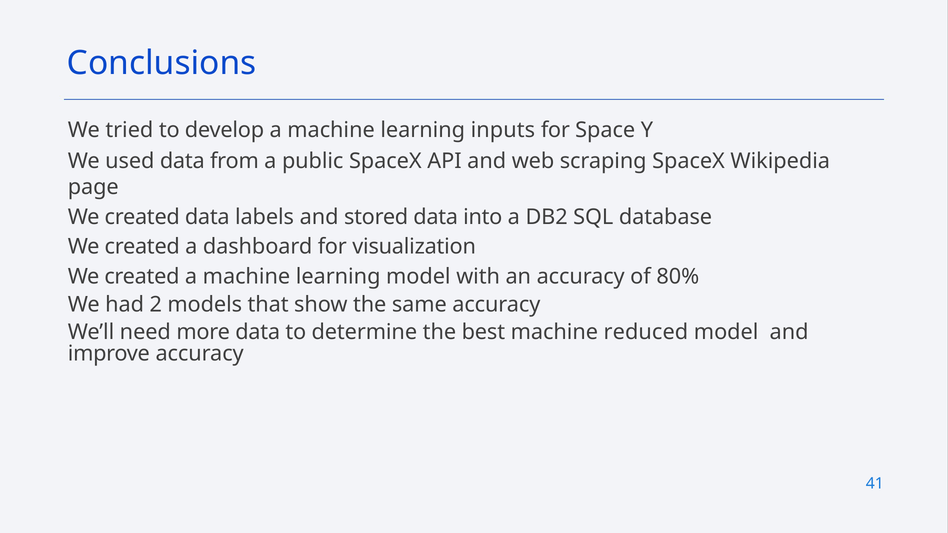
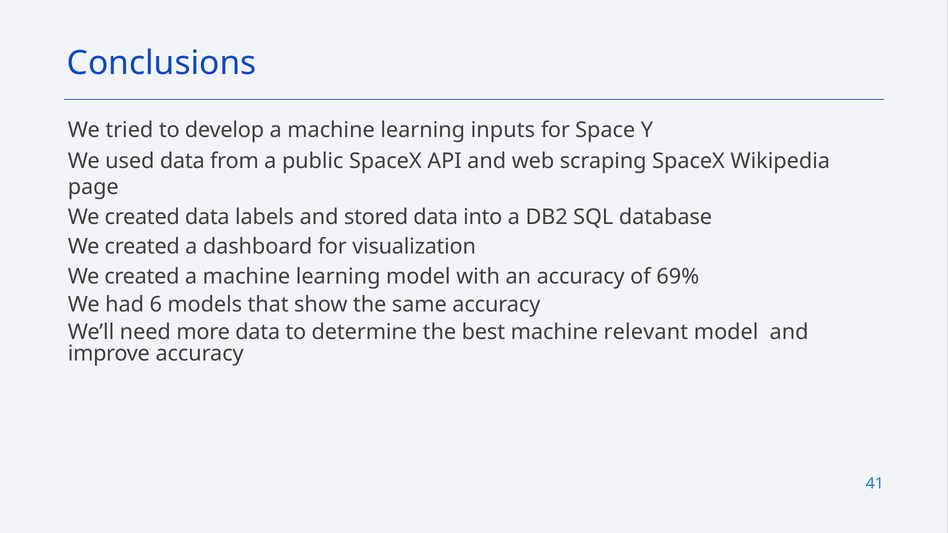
80%: 80% -> 69%
2: 2 -> 6
reduced: reduced -> relevant
